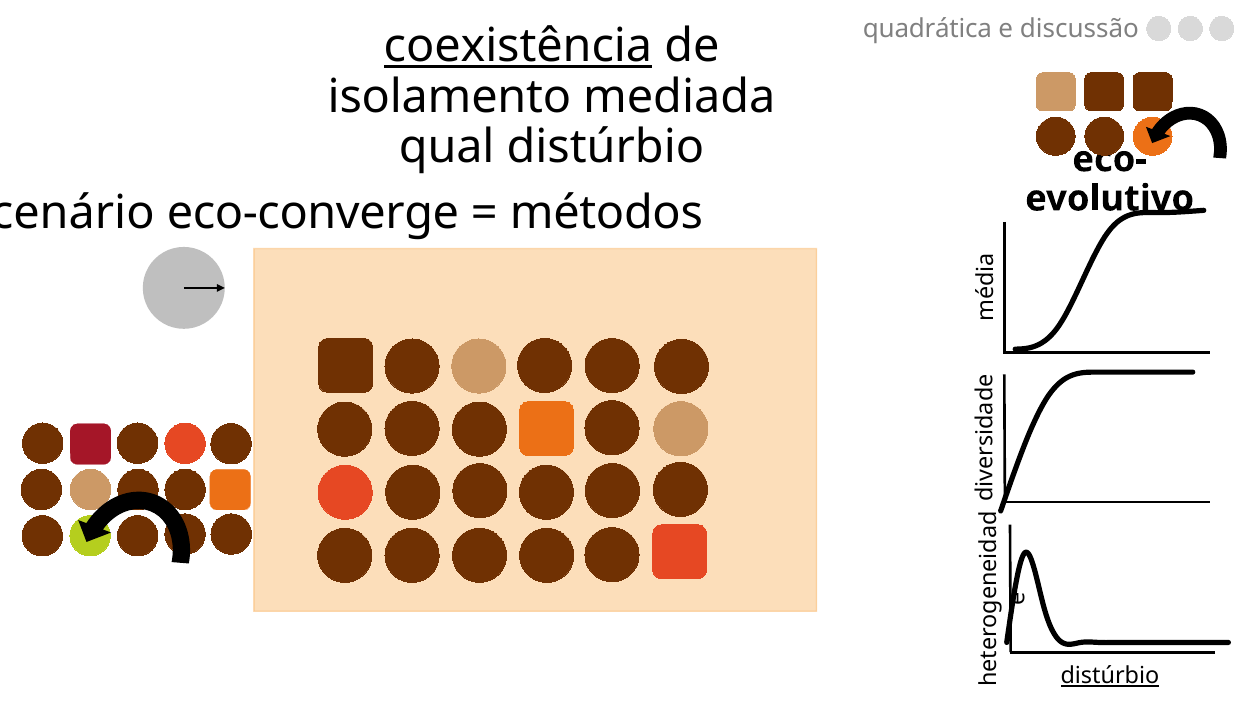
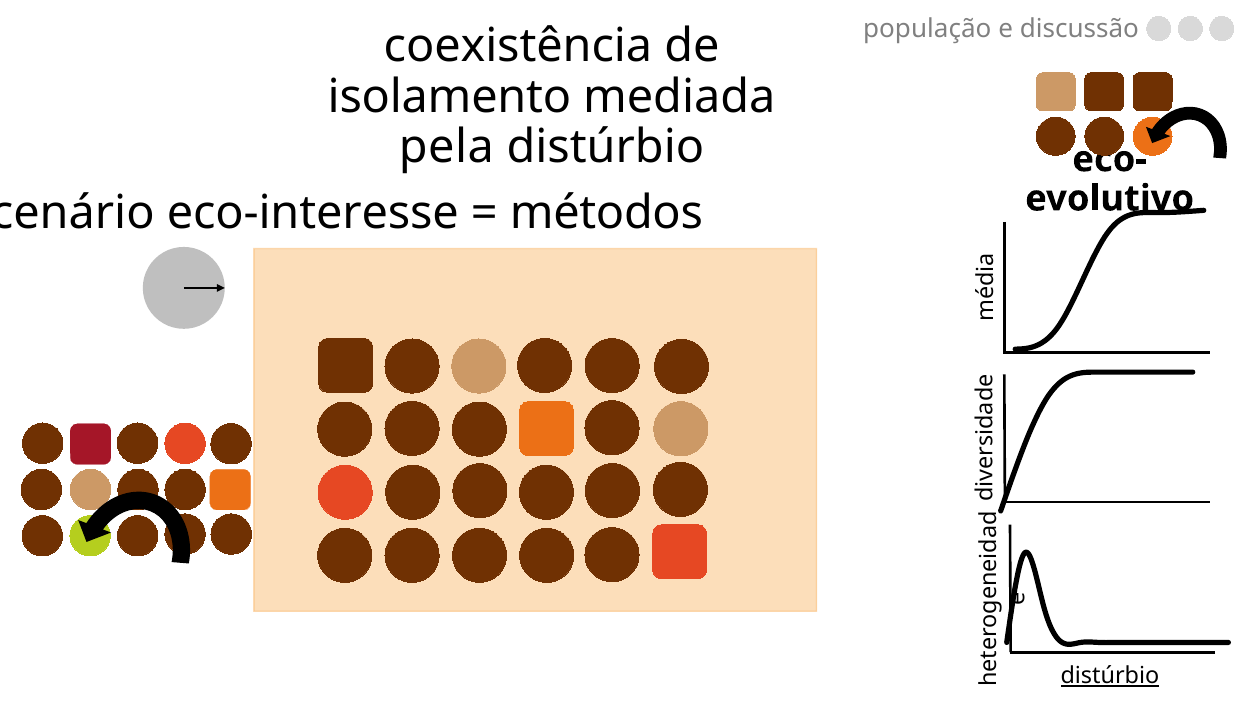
quadrática: quadrática -> população
coexistência underline: present -> none
qual: qual -> pela
eco-converge: eco-converge -> eco-interesse
